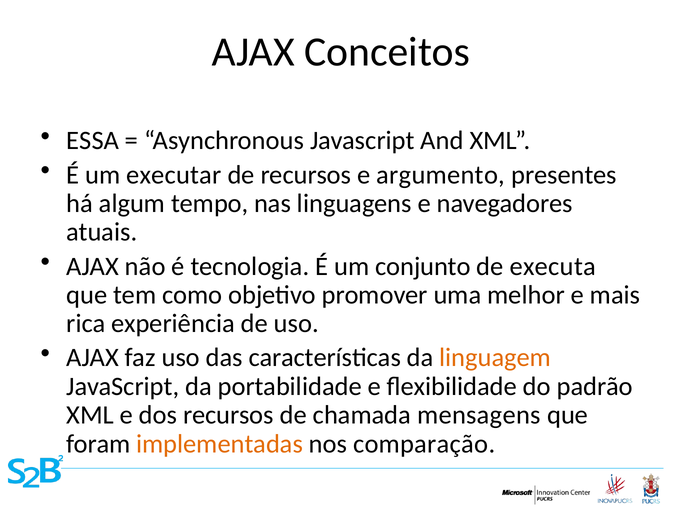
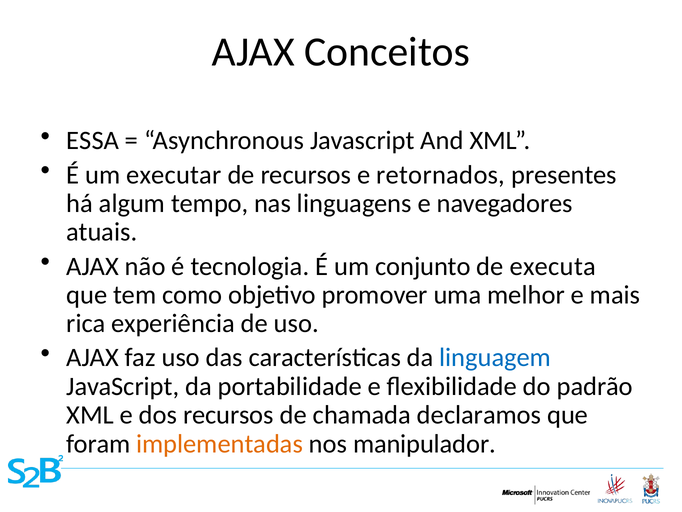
argumento: argumento -> retornados
linguagem colour: orange -> blue
mensagens: mensagens -> declaramos
comparação: comparação -> manipulador
